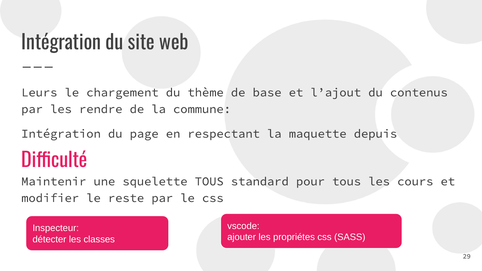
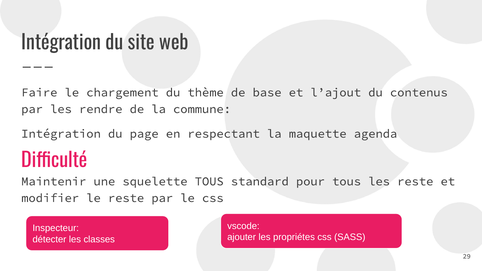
Leurs: Leurs -> Faire
depuis: depuis -> agenda
les cours: cours -> reste
